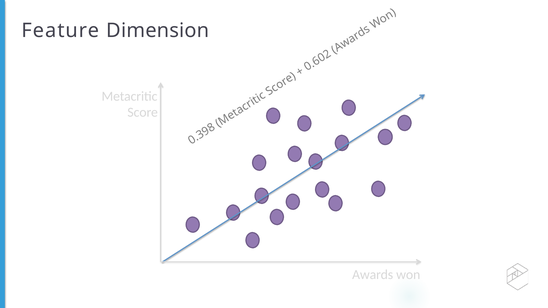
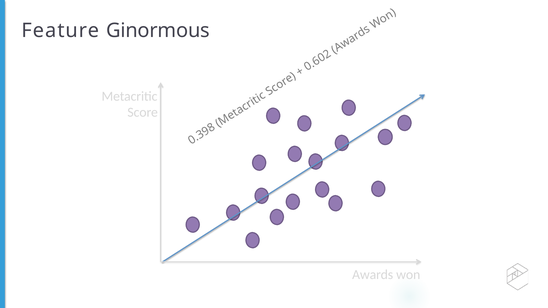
Dimension: Dimension -> Ginormous
